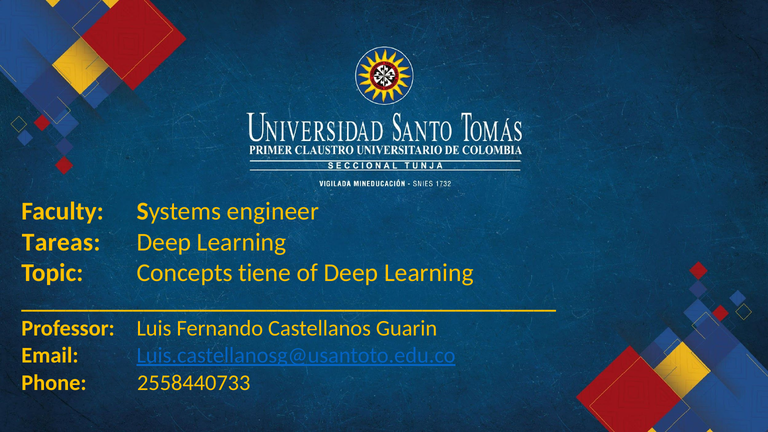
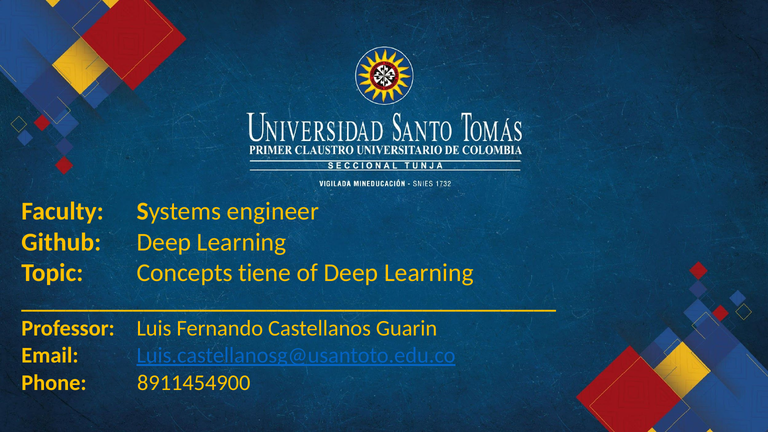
Tareas: Tareas -> Github
2558440733: 2558440733 -> 8911454900
